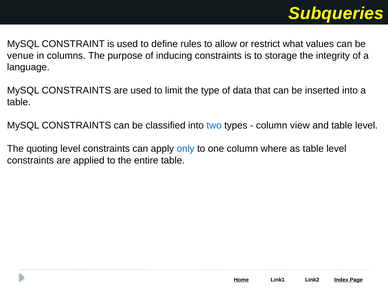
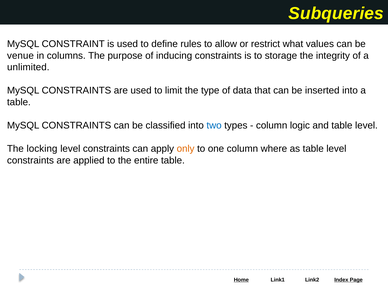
language: language -> unlimited
view: view -> logic
quoting: quoting -> locking
only colour: blue -> orange
